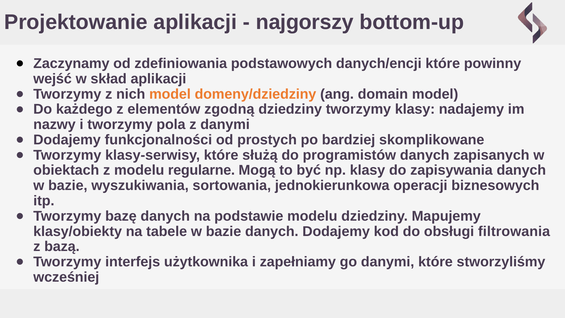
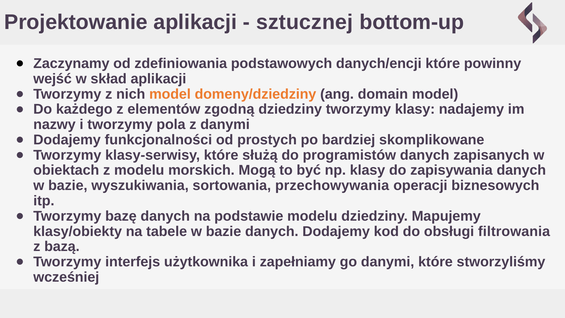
najgorszy: najgorszy -> sztucznej
regularne: regularne -> morskich
jednokierunkowa: jednokierunkowa -> przechowywania
